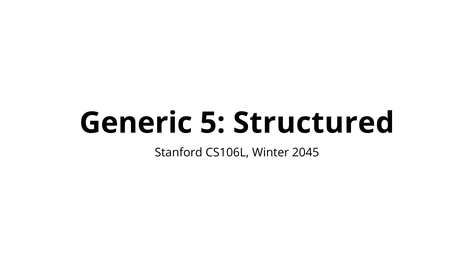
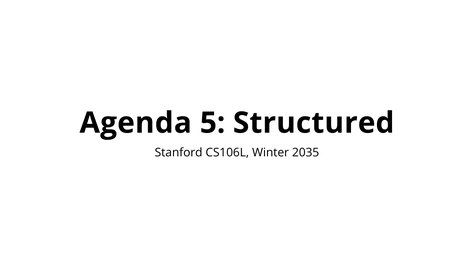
Generic: Generic -> Agenda
2045: 2045 -> 2035
